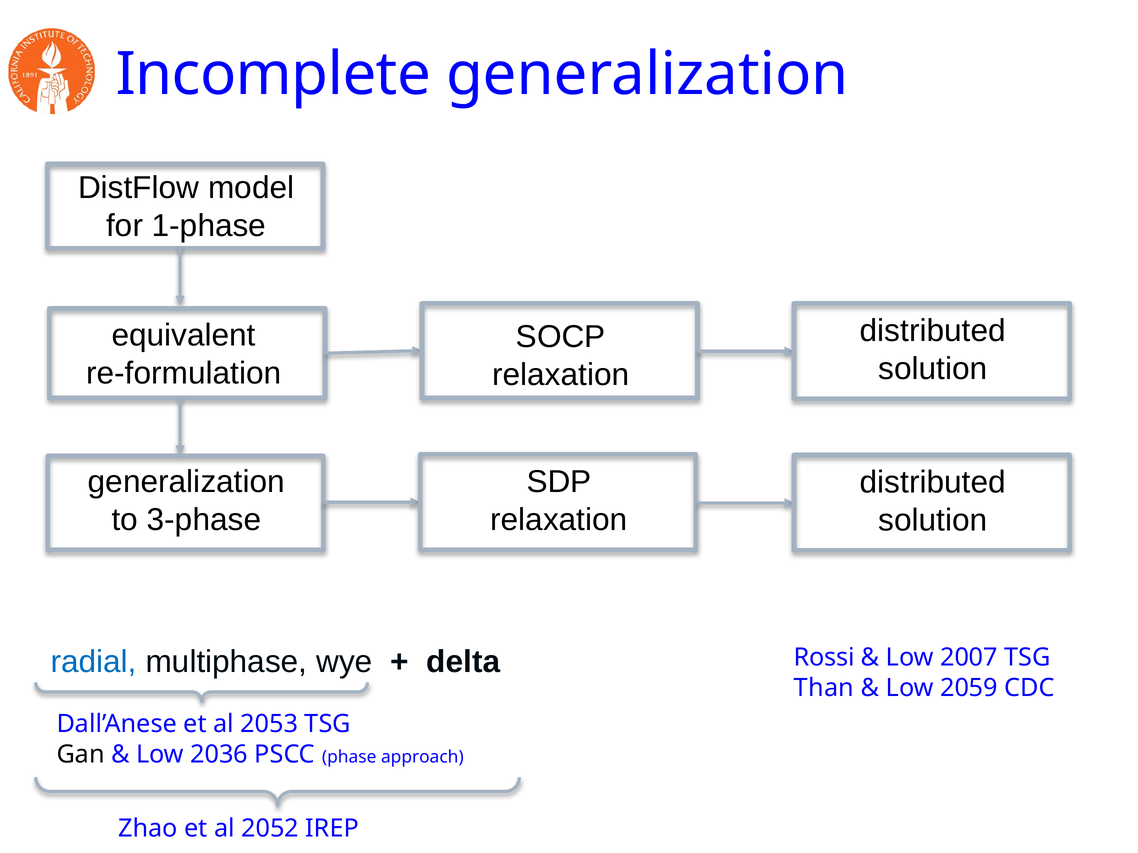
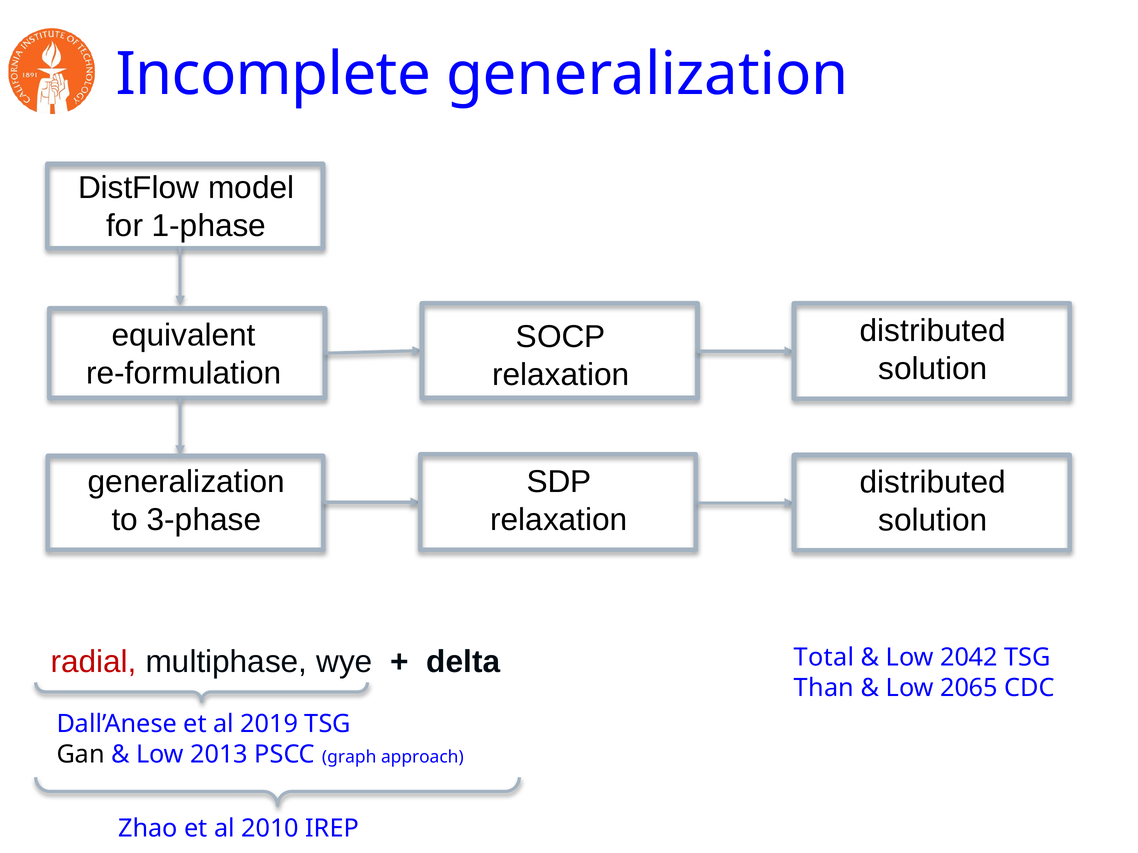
radial colour: blue -> red
Rossi: Rossi -> Total
2007: 2007 -> 2042
2059: 2059 -> 2065
2053: 2053 -> 2019
2036: 2036 -> 2013
phase: phase -> graph
2052: 2052 -> 2010
